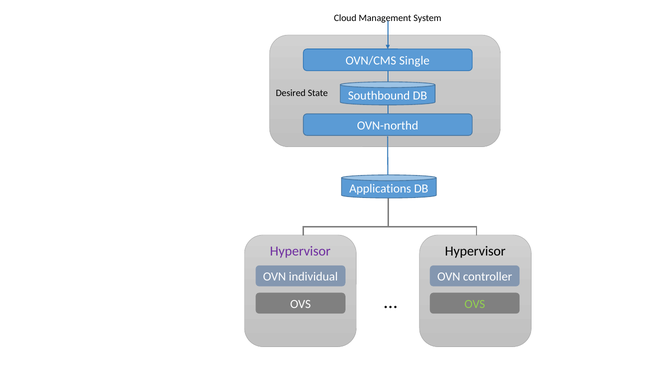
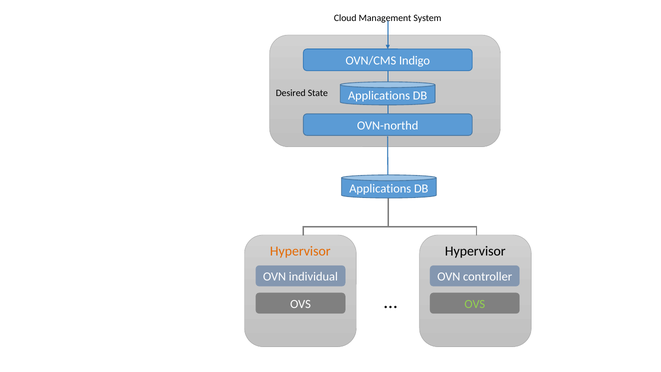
Single: Single -> Indigo
Southbound at (379, 96): Southbound -> Applications
Hypervisor at (300, 251) colour: purple -> orange
